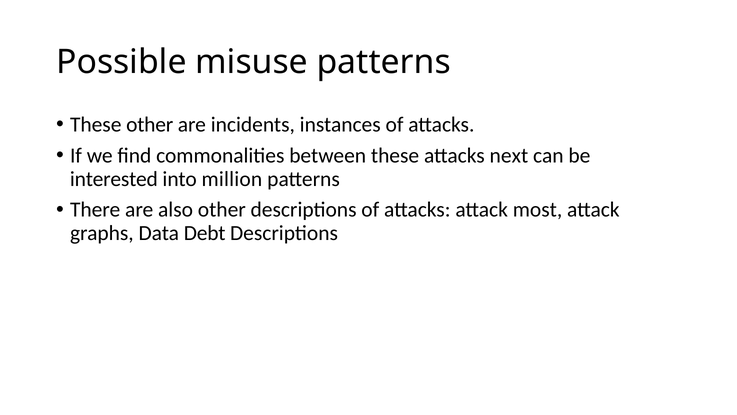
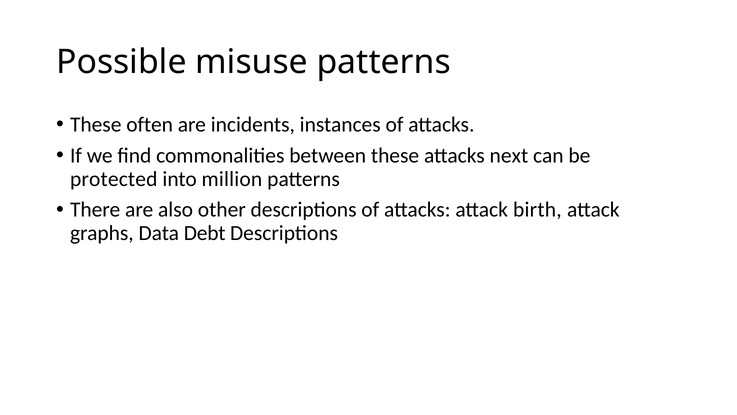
These other: other -> often
interested: interested -> protected
most: most -> birth
